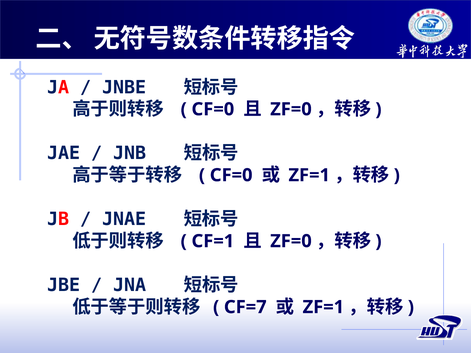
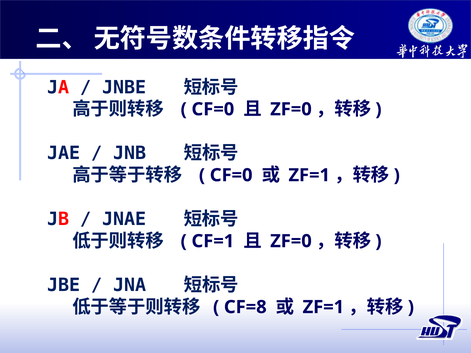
CF=7: CF=7 -> CF=8
